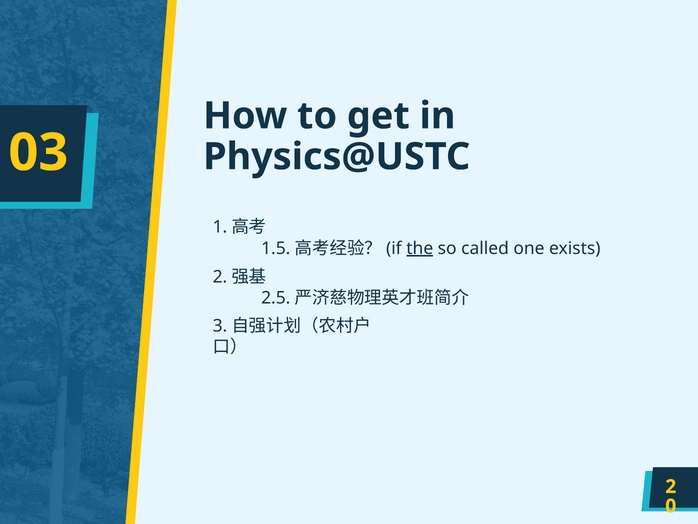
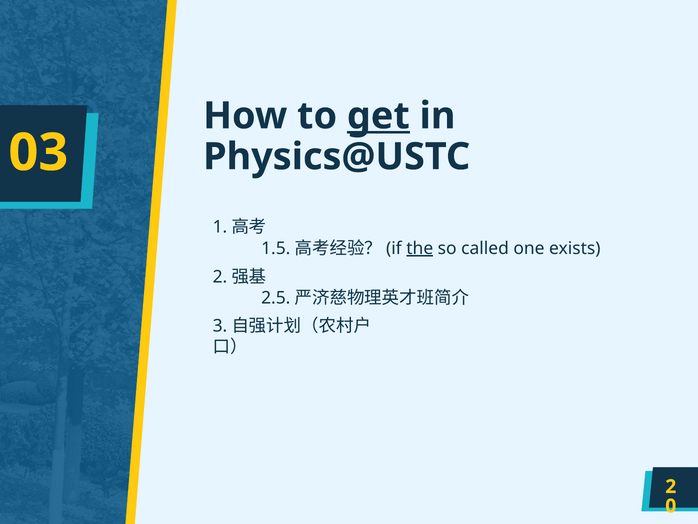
get underline: none -> present
